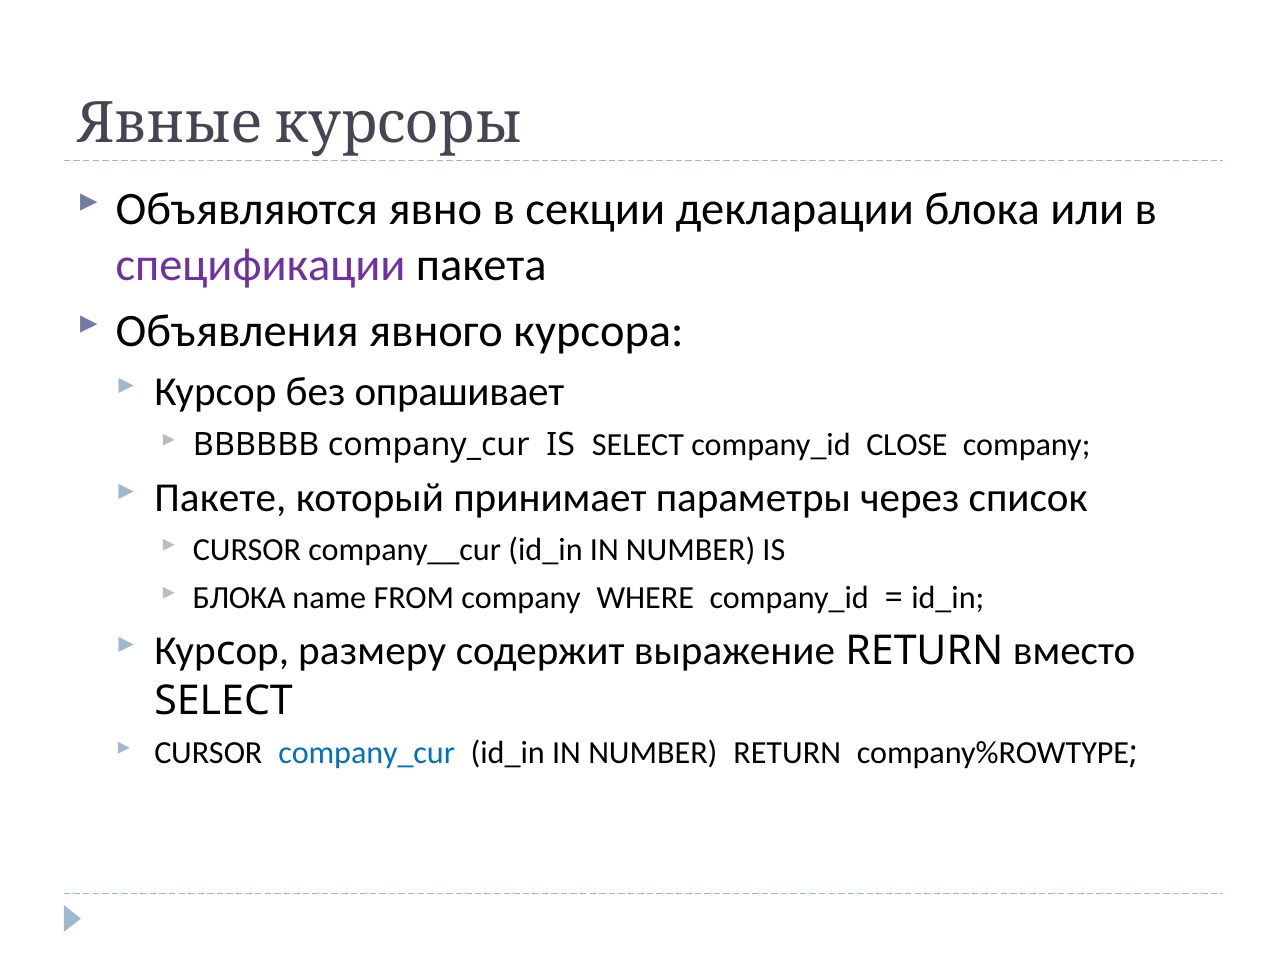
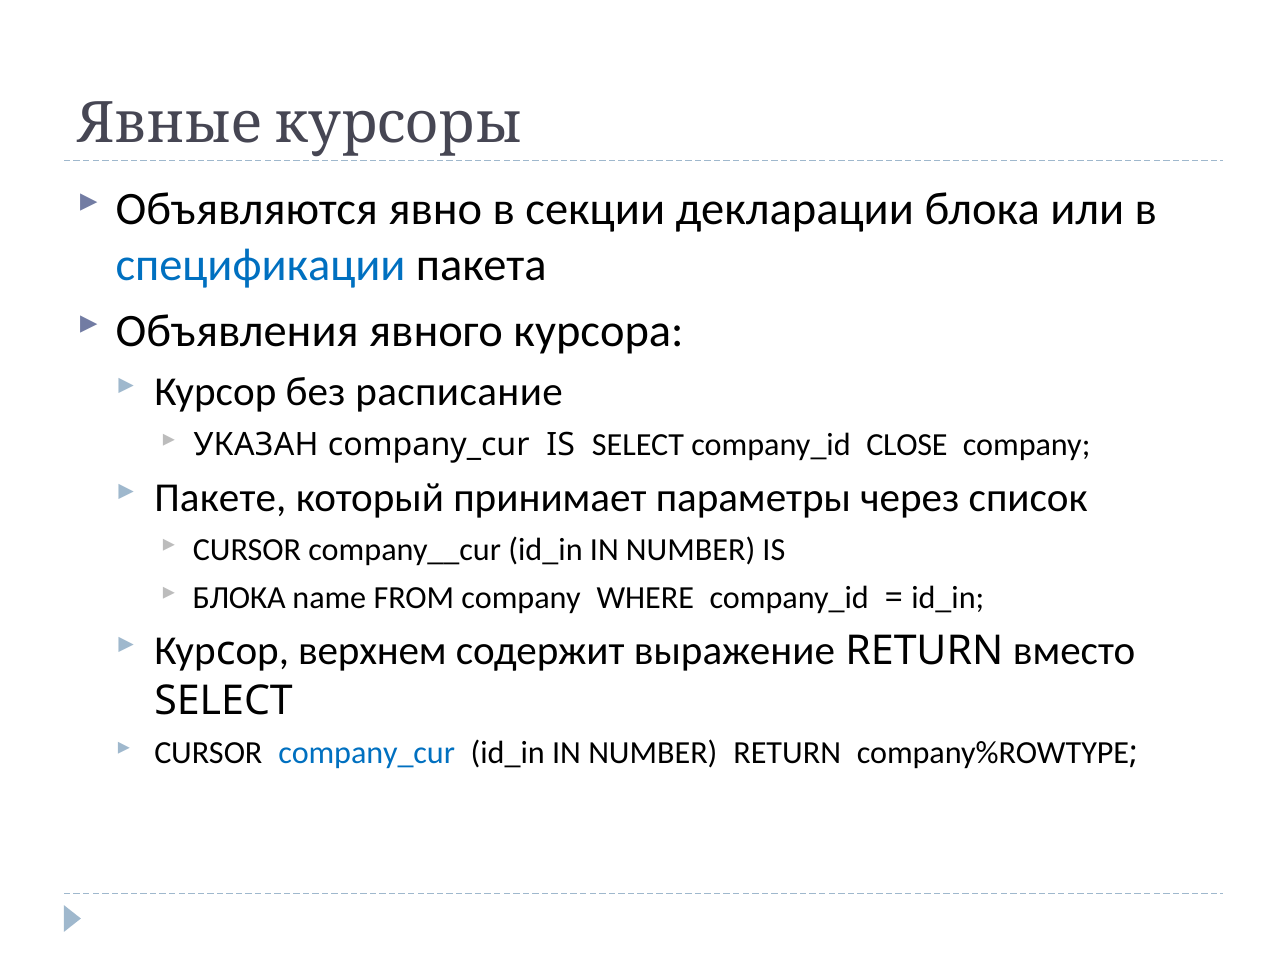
спецификации colour: purple -> blue
опрашивает: опрашивает -> расписание
BBBBBB: BBBBBB -> УКАЗАН
размеру: размеру -> верхнем
